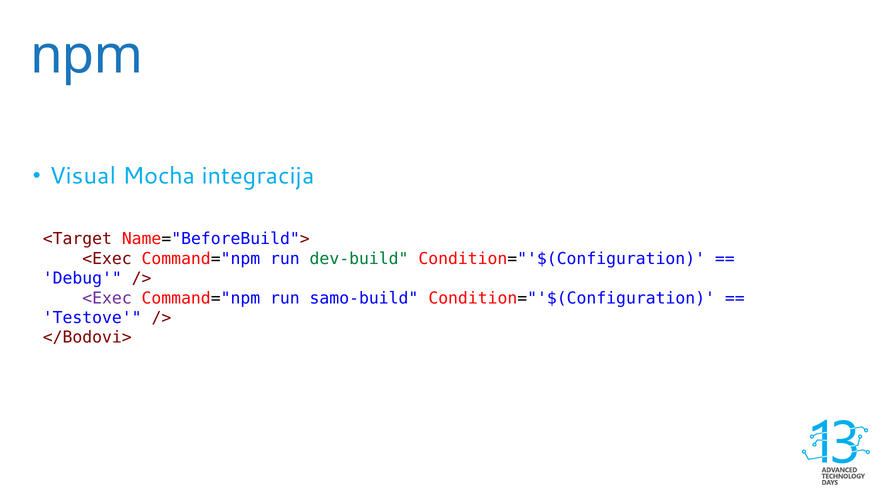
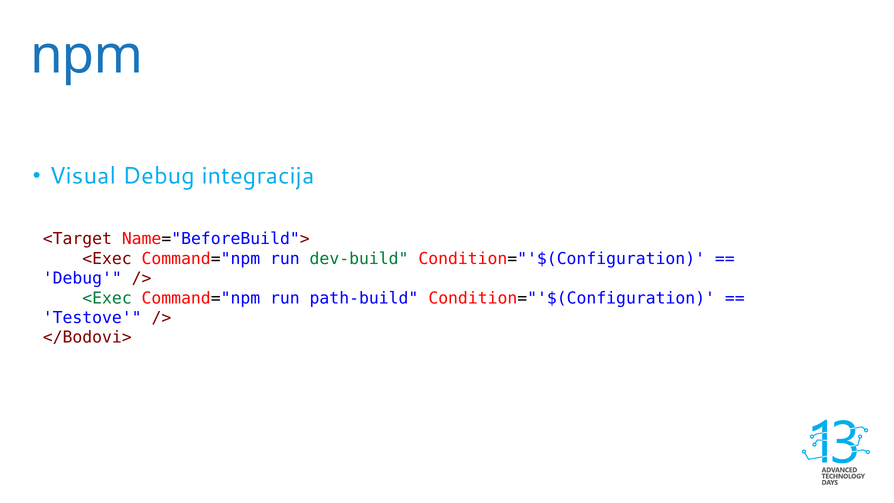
Visual Mocha: Mocha -> Debug
<Exec at (107, 298) colour: purple -> green
samo-build: samo-build -> path-build
